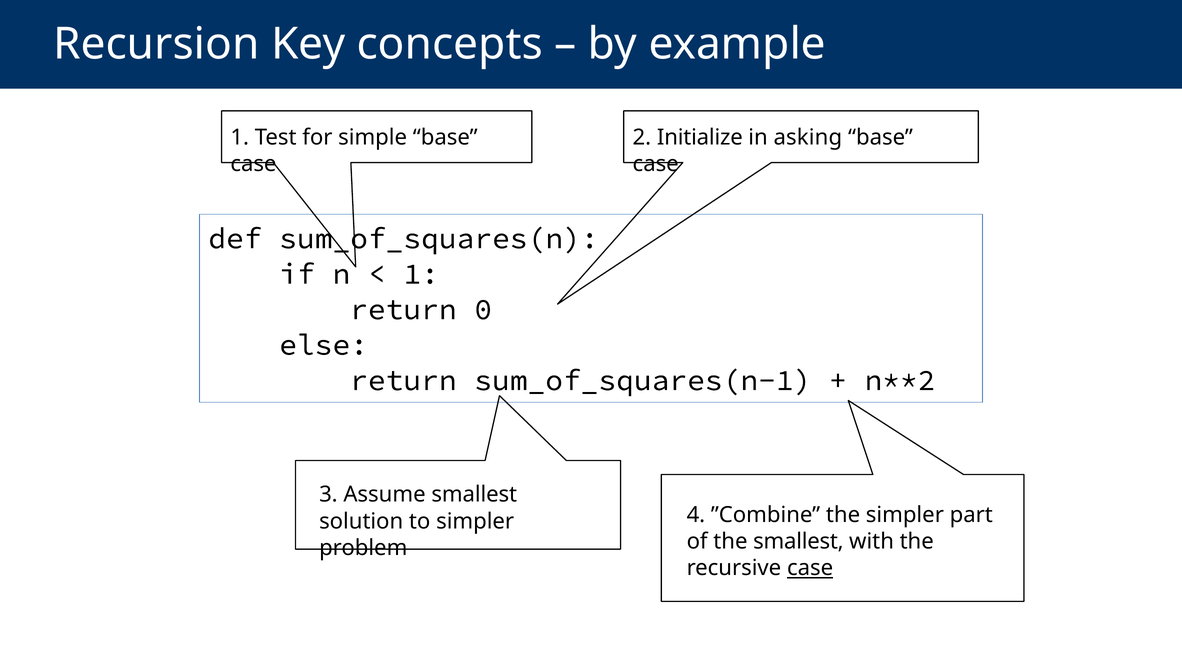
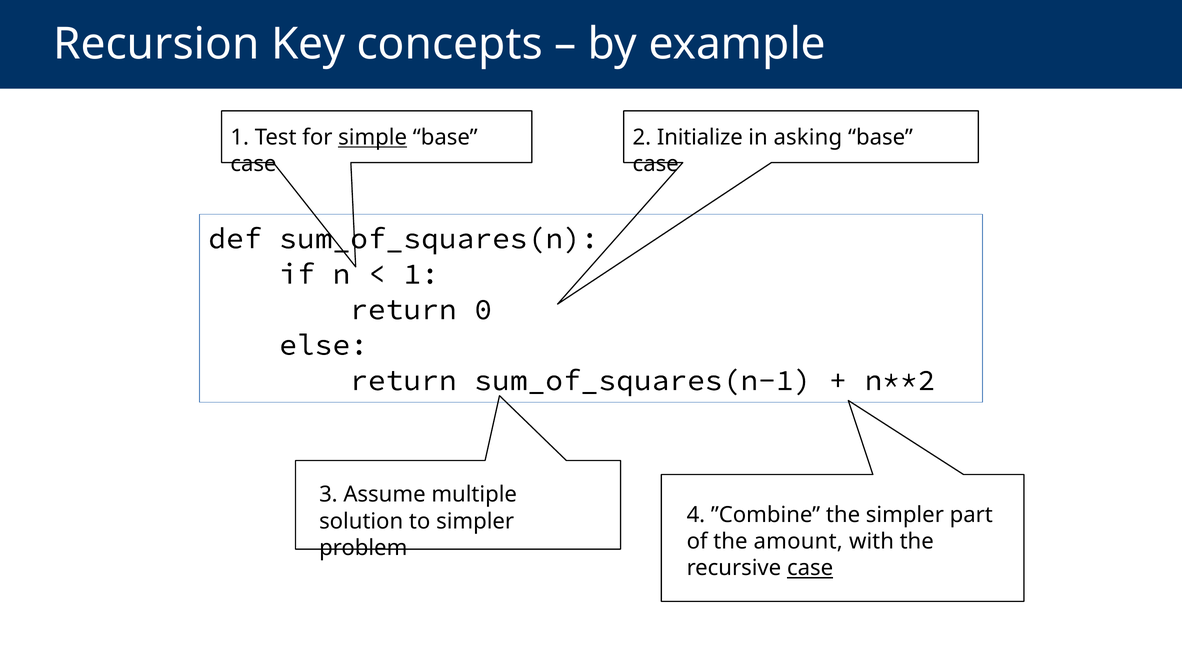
simple underline: none -> present
Assume smallest: smallest -> multiple
the smallest: smallest -> amount
